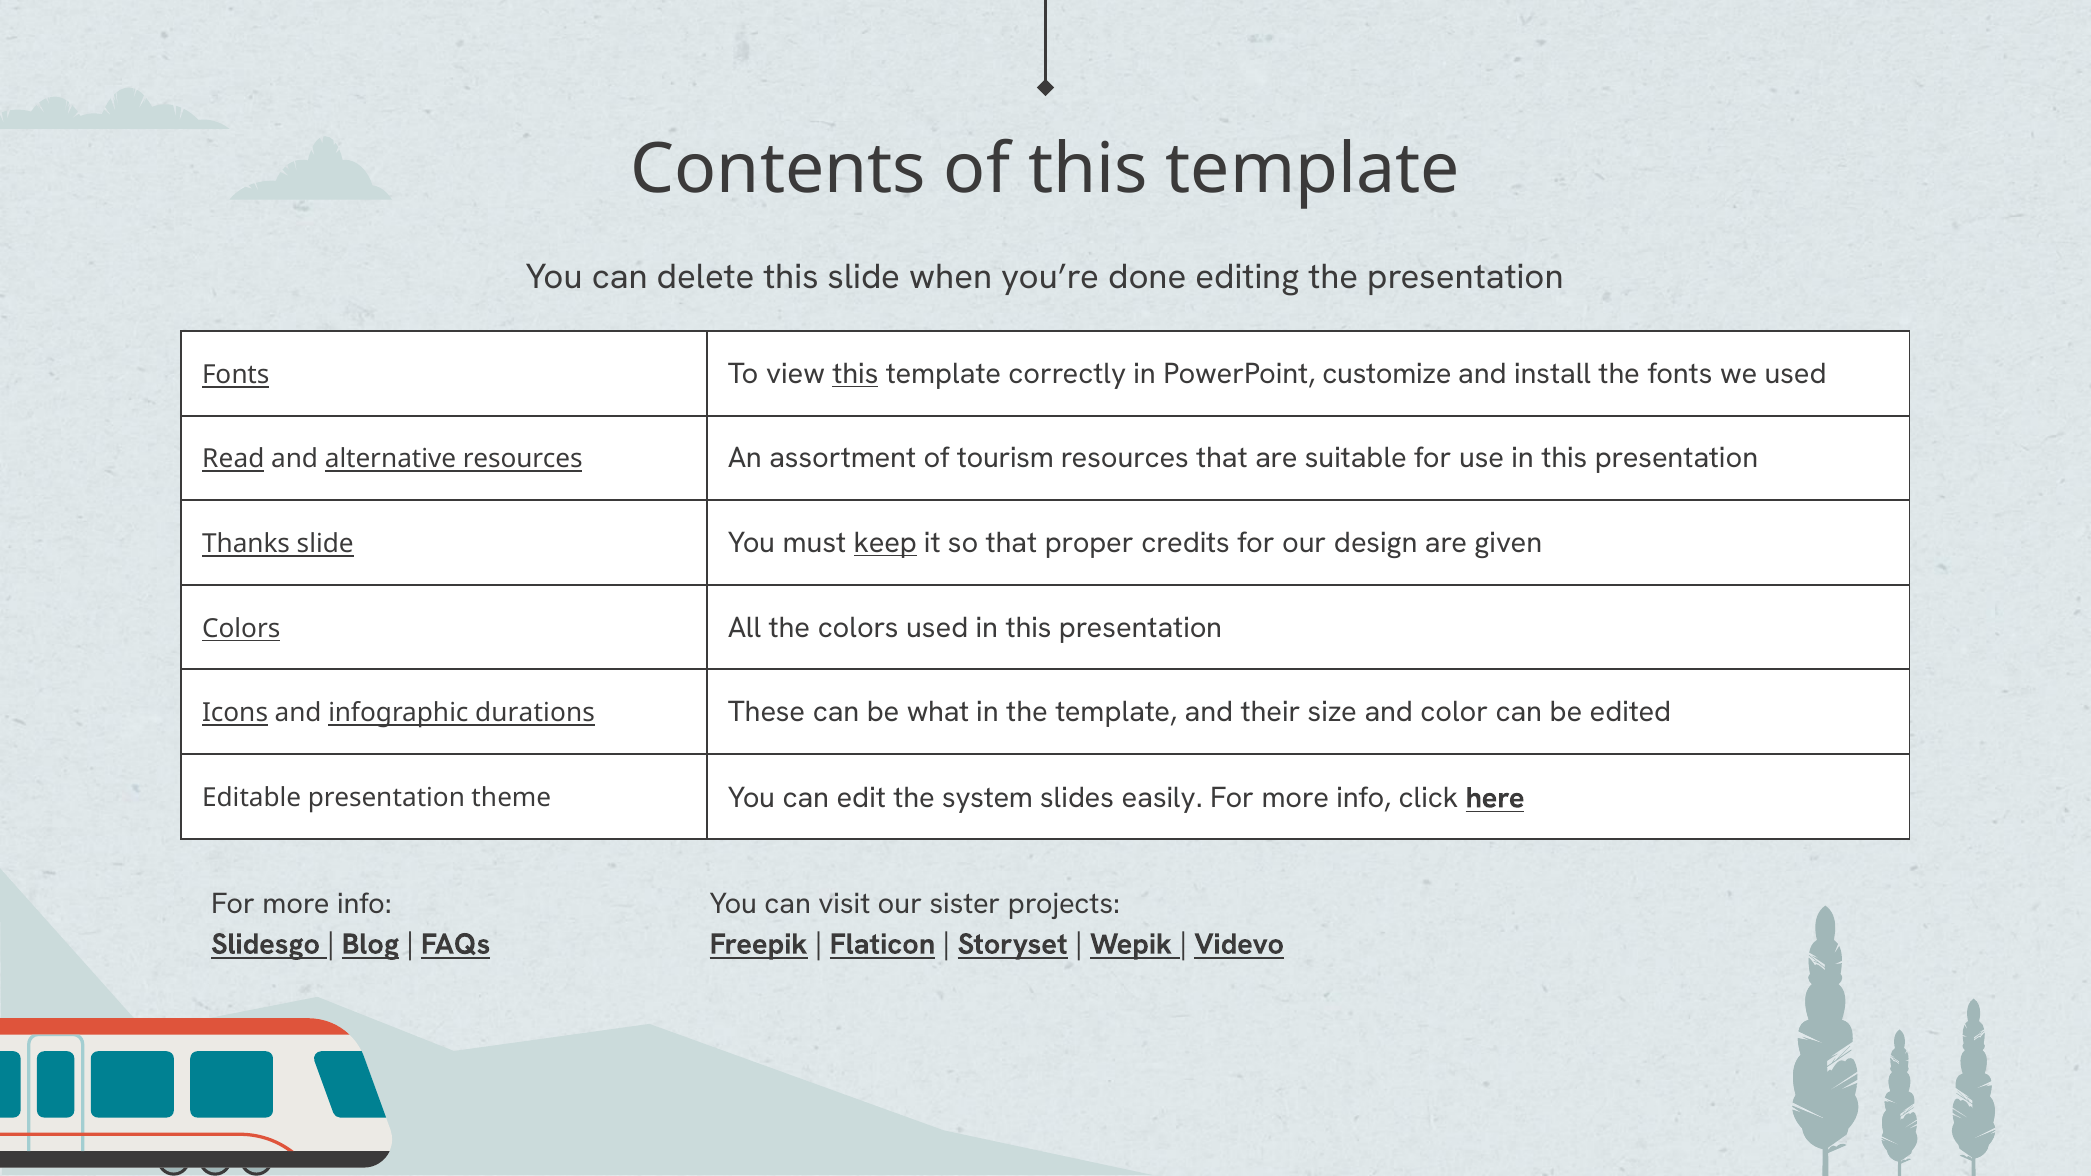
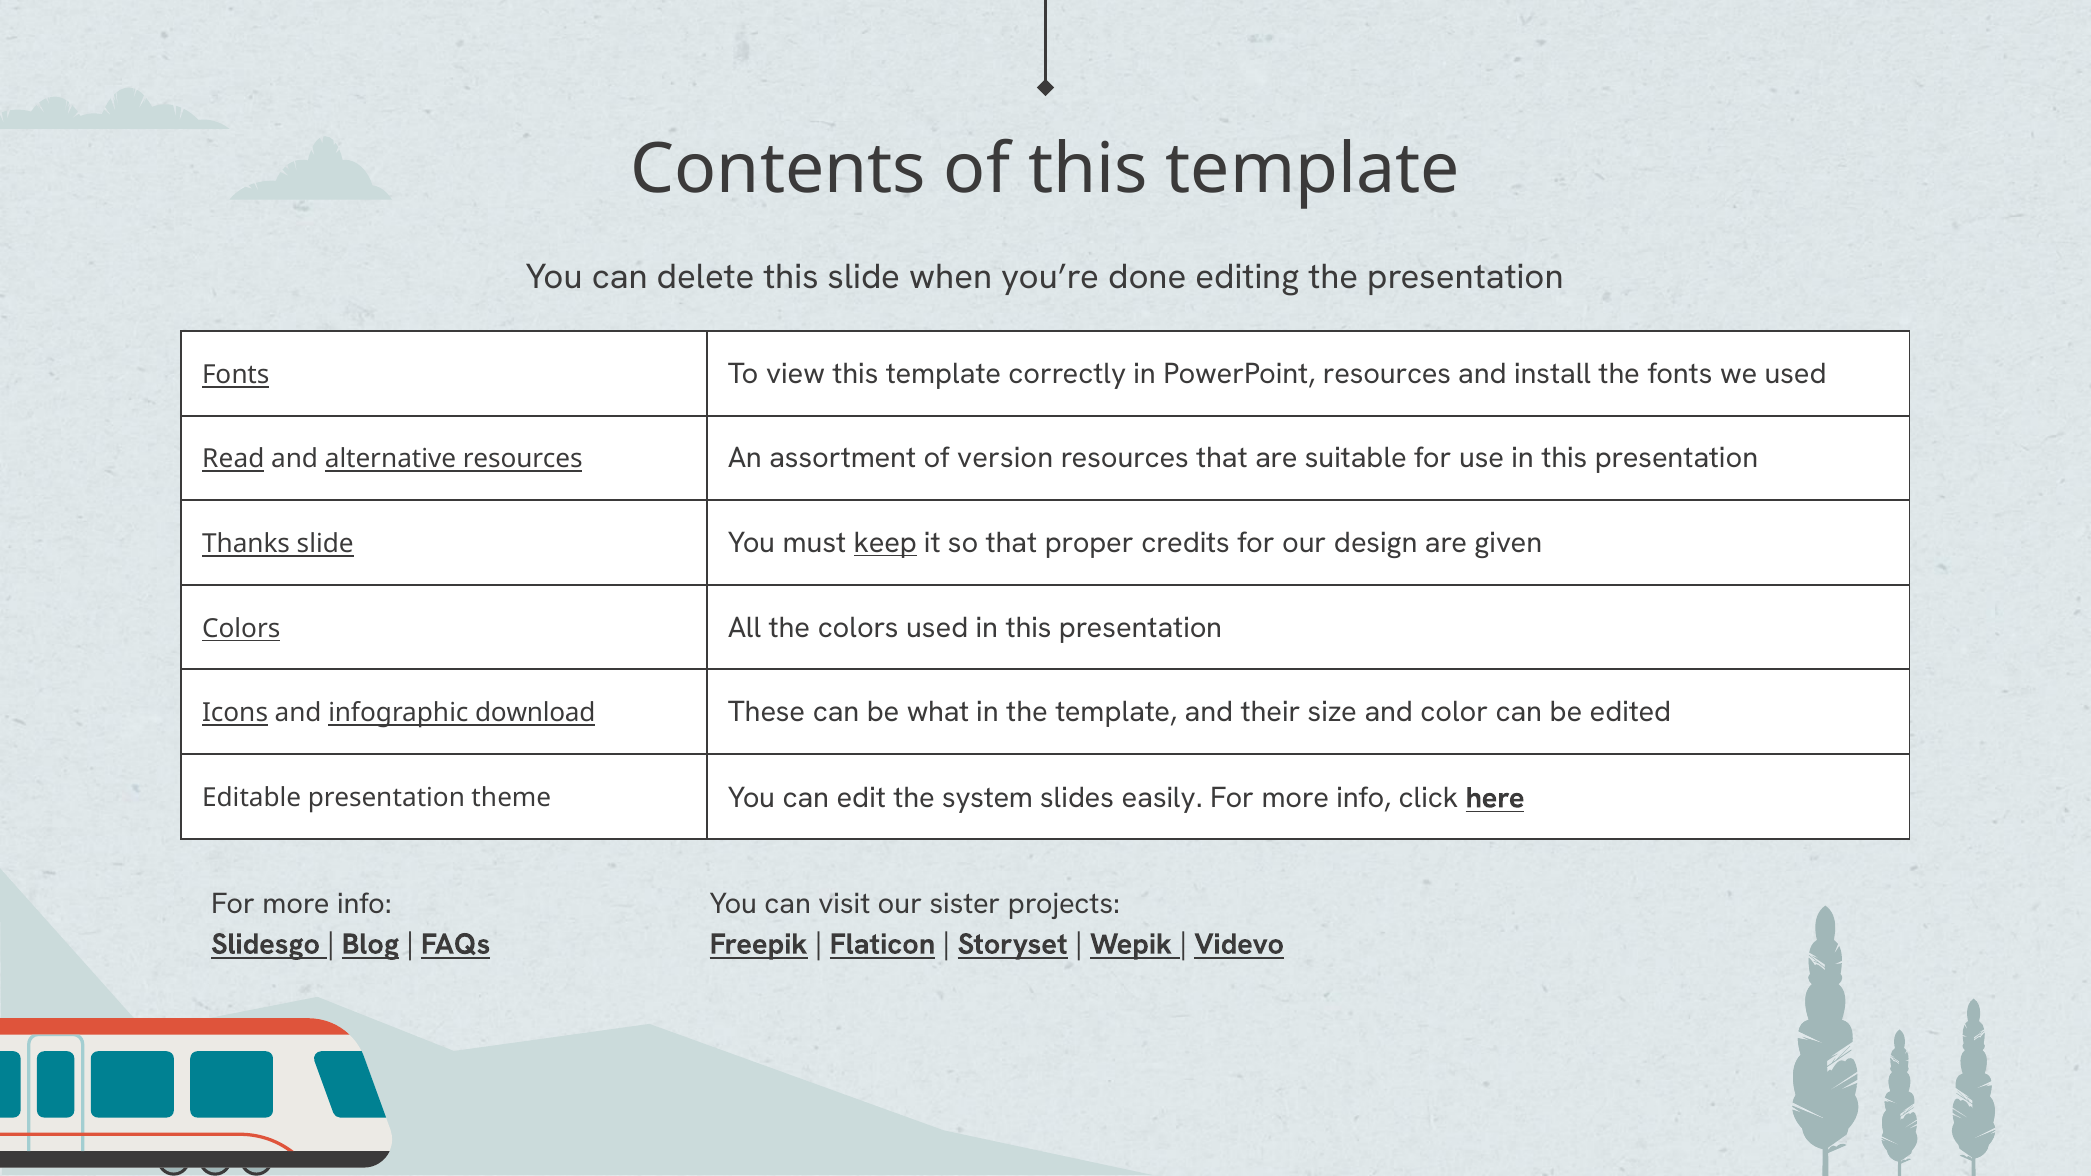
this at (855, 374) underline: present -> none
PowerPoint customize: customize -> resources
tourism: tourism -> version
durations: durations -> download
